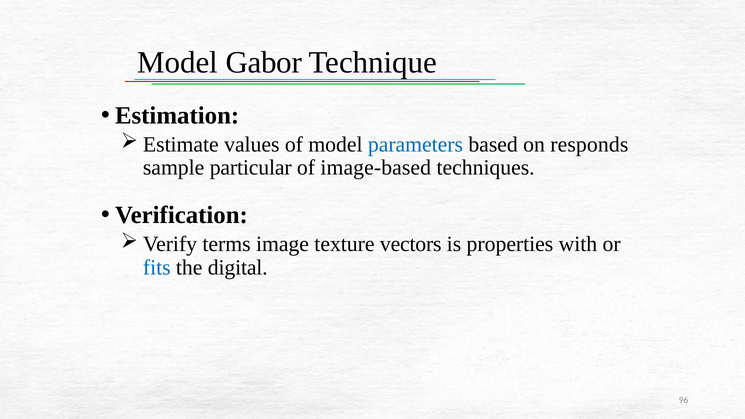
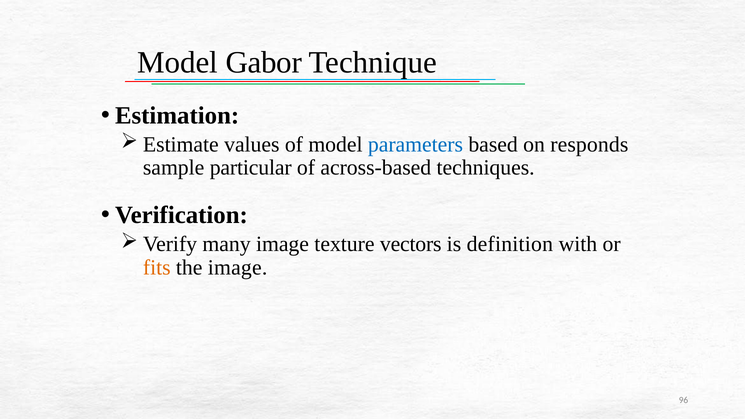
image-based: image-based -> across-based
terms: terms -> many
properties: properties -> definition
fits colour: blue -> orange
the digital: digital -> image
